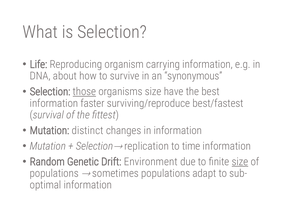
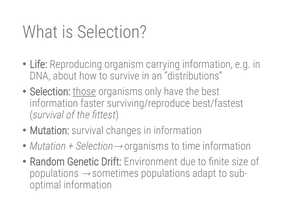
synonymous: synonymous -> distributions
organisms size: size -> only
Mutation distinct: distinct -> survival
Selection replication: replication -> organisms
size at (240, 162) underline: present -> none
